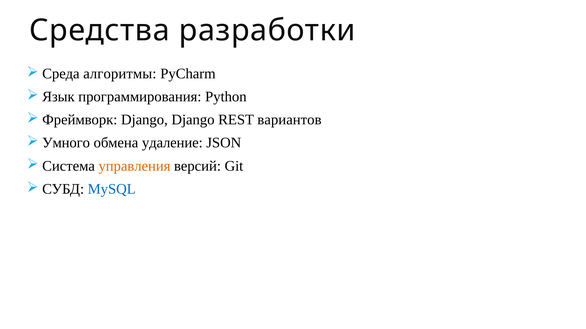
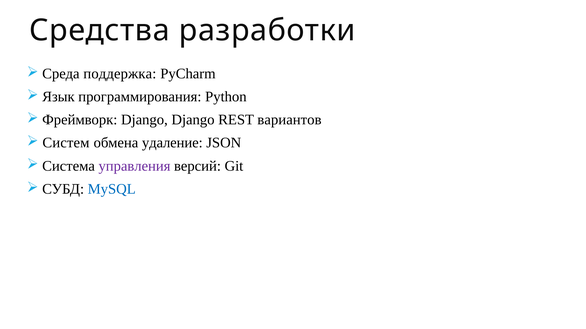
алгоритмы: алгоритмы -> поддержка
Умного: Умного -> Систем
управления colour: orange -> purple
